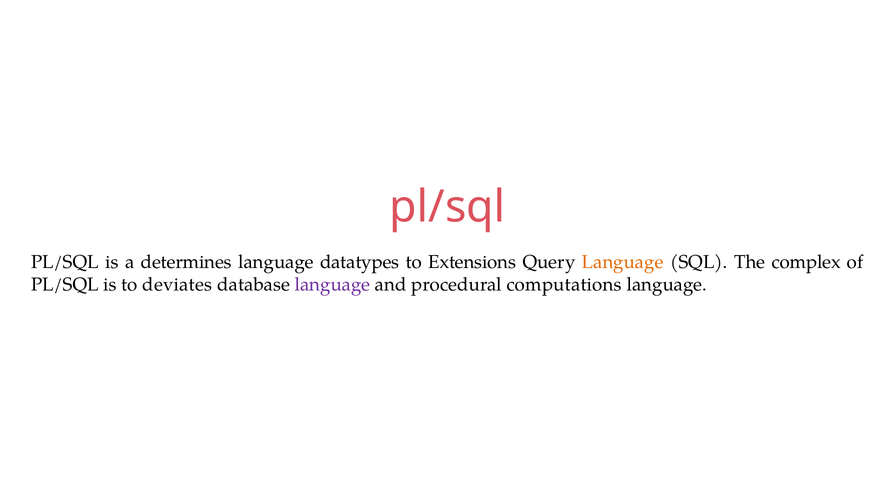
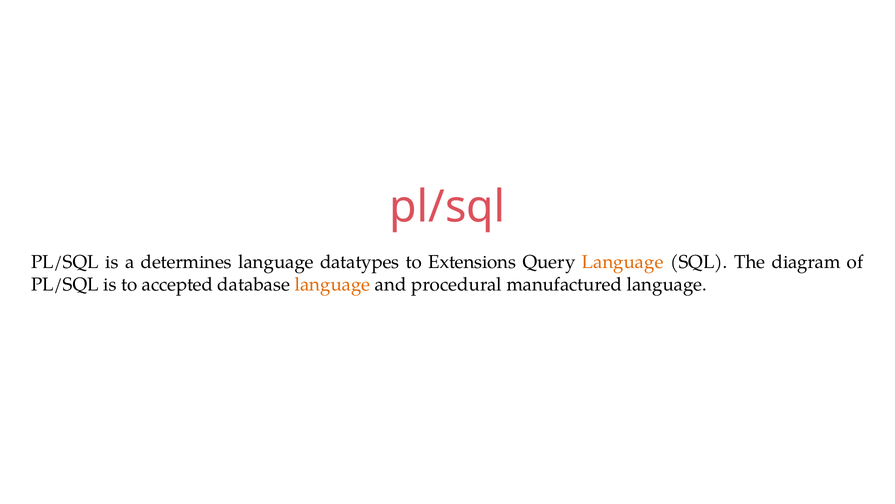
complex: complex -> diagram
deviates: deviates -> accepted
language at (333, 284) colour: purple -> orange
computations: computations -> manufactured
